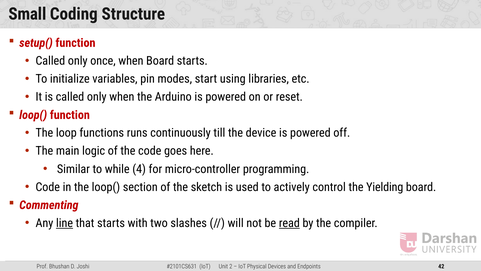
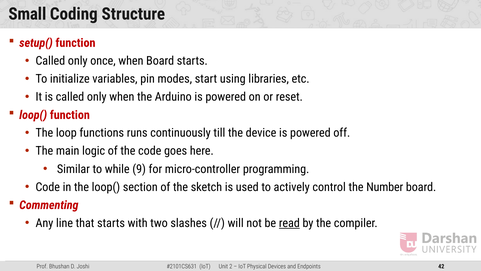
4: 4 -> 9
Yielding: Yielding -> Number
line underline: present -> none
